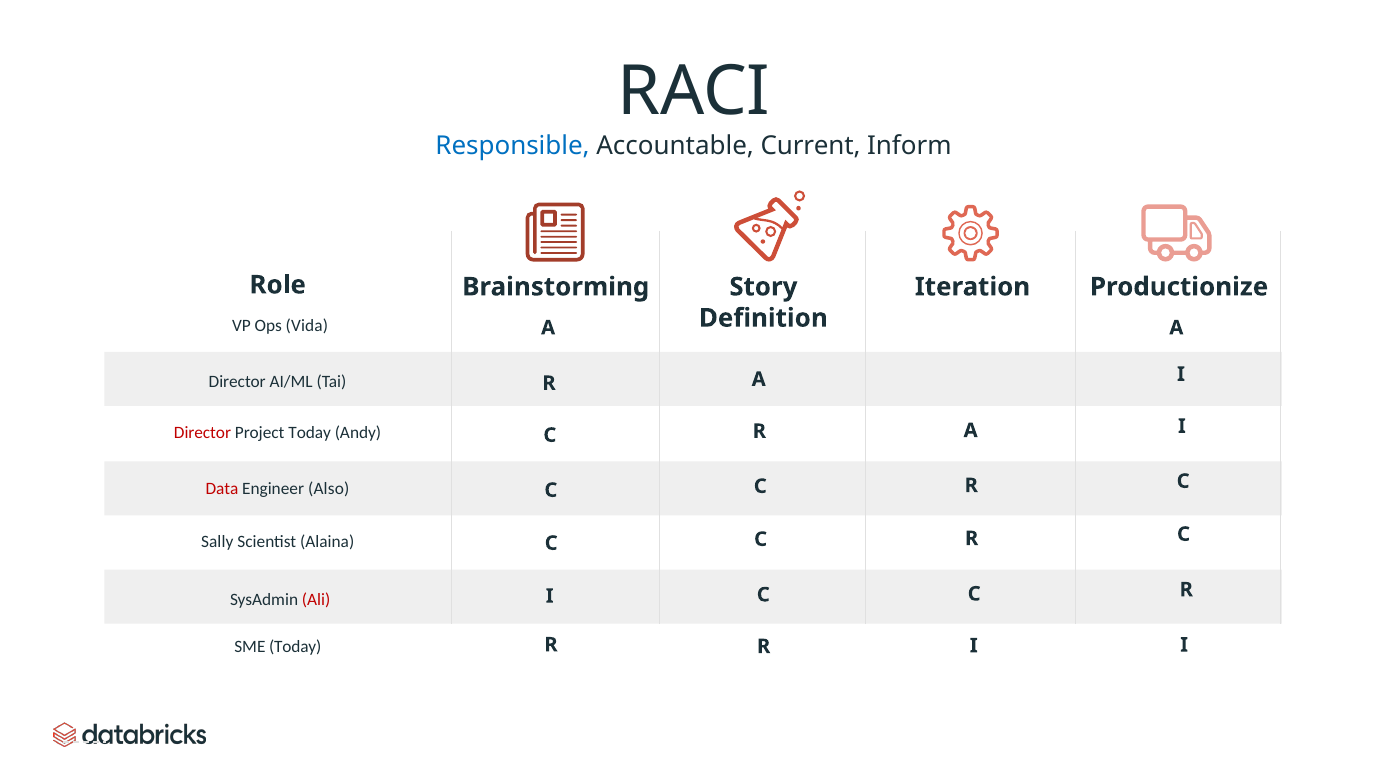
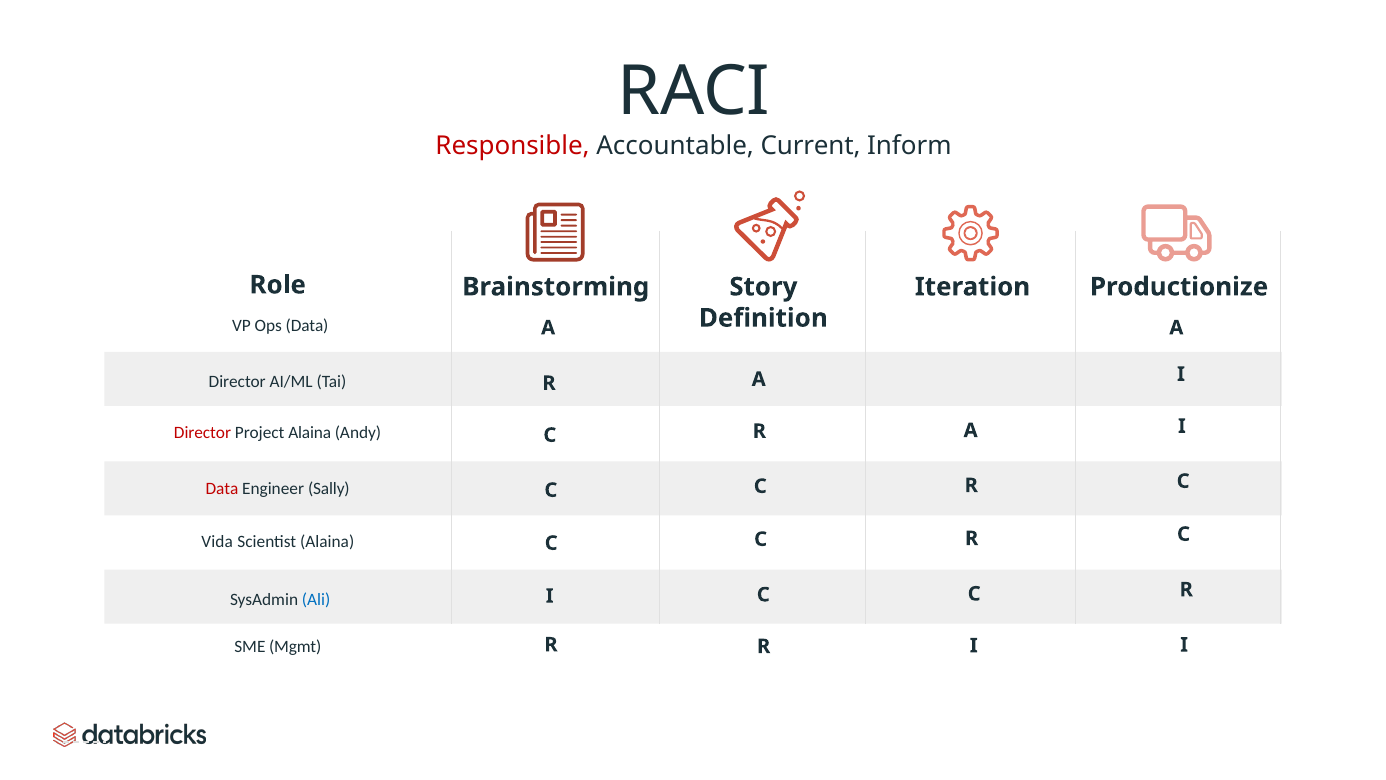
Responsible colour: blue -> red
Ops Vida: Vida -> Data
Project Today: Today -> Alaina
Also: Also -> Sally
Sally: Sally -> Vida
Ali colour: red -> blue
SME Today: Today -> Mgmt
